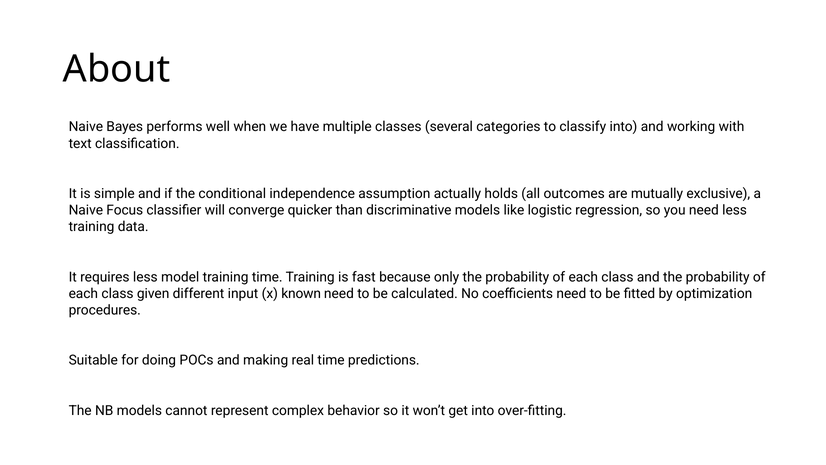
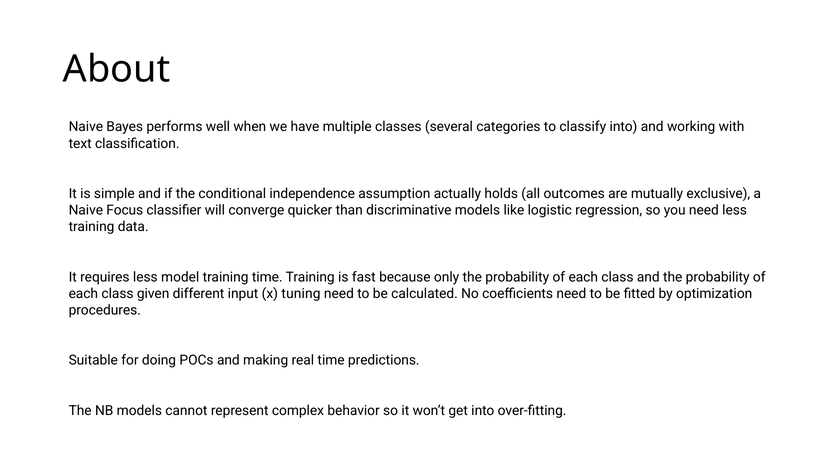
known: known -> tuning
